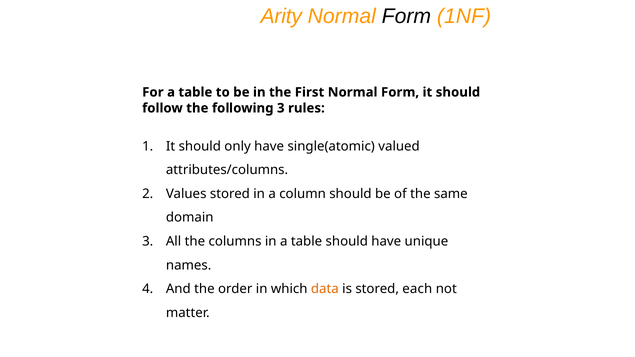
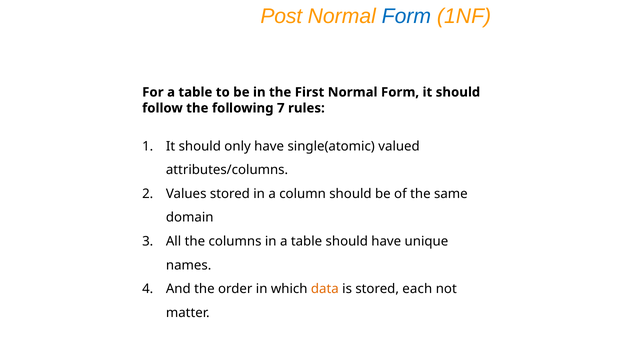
Arity: Arity -> Post
Form at (406, 17) colour: black -> blue
following 3: 3 -> 7
